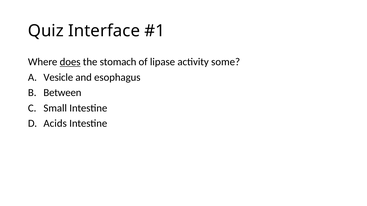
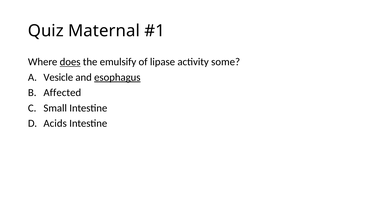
Interface: Interface -> Maternal
stomach: stomach -> emulsify
esophagus underline: none -> present
Between: Between -> Affected
